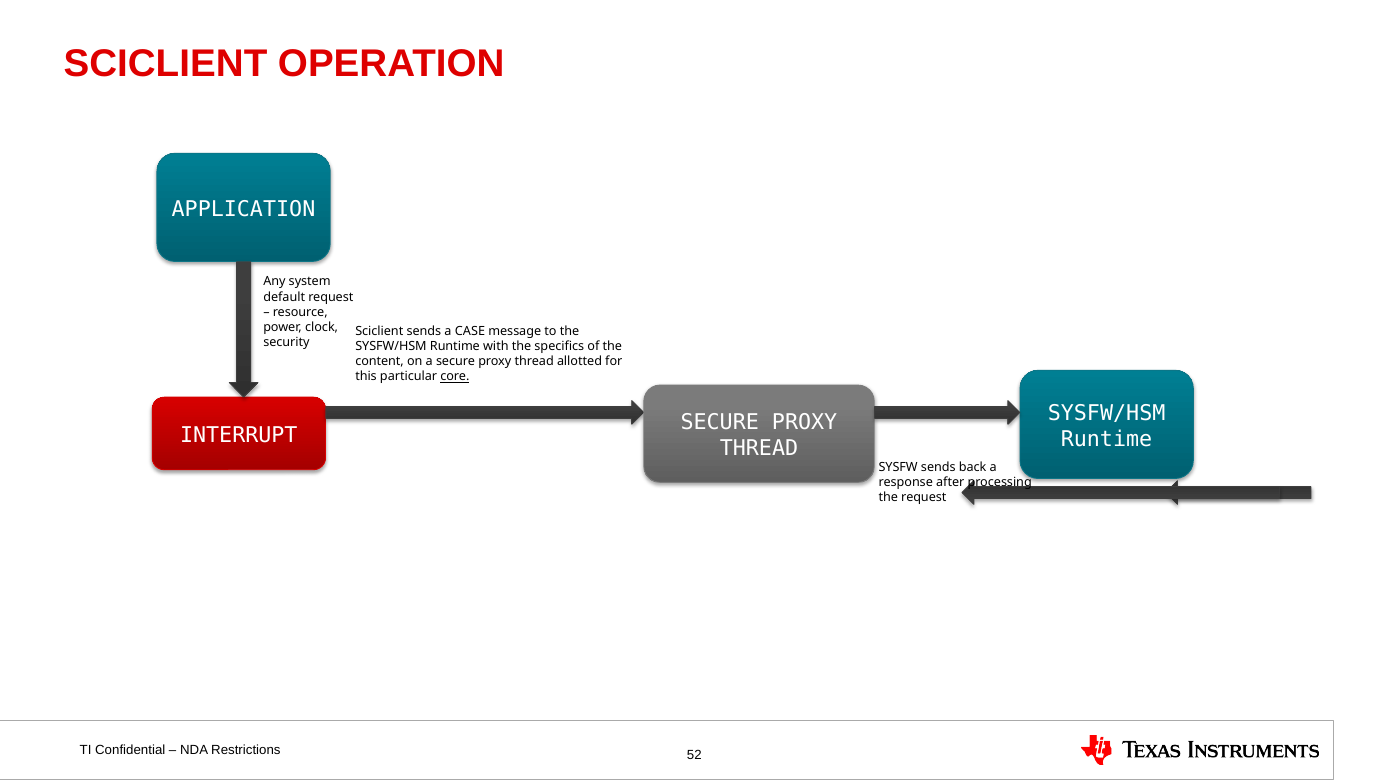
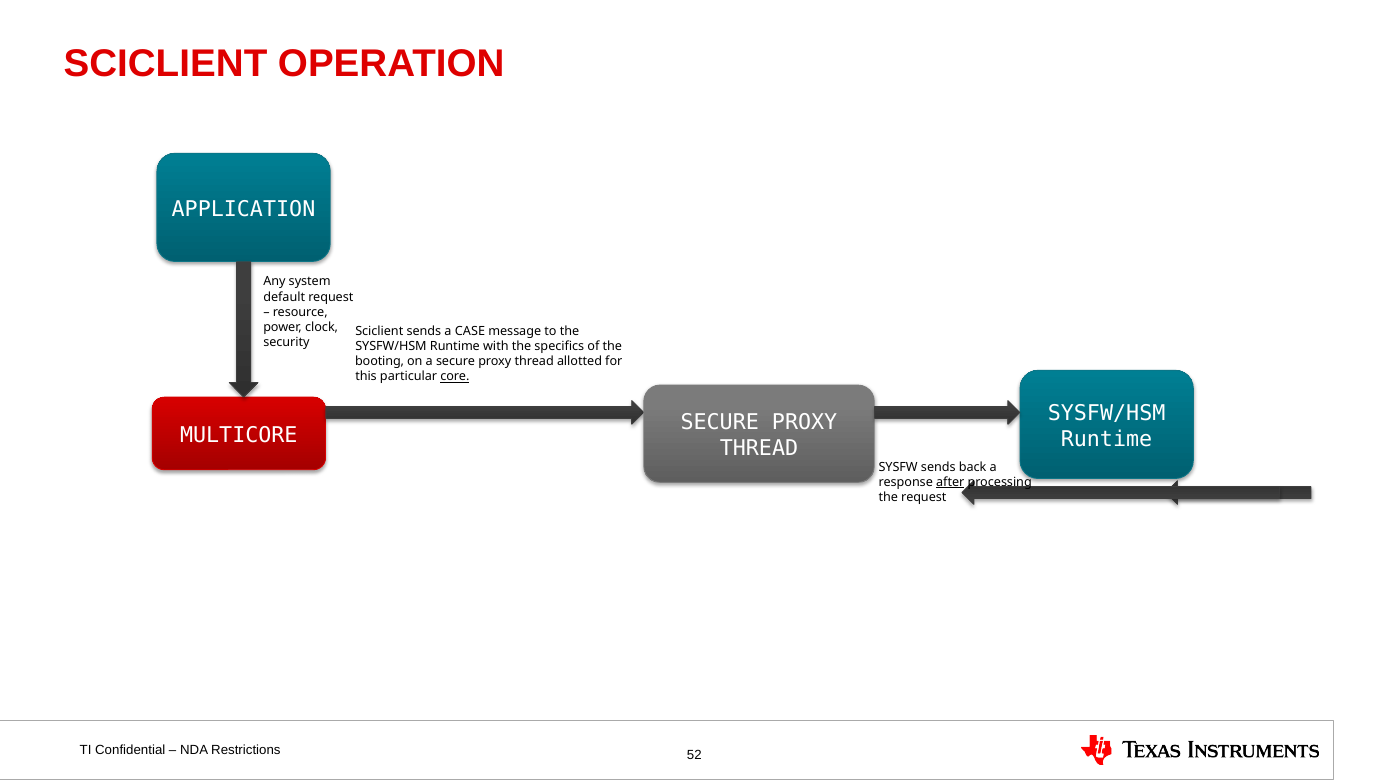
content: content -> booting
INTERRUPT: INTERRUPT -> MULTICORE
after underline: none -> present
